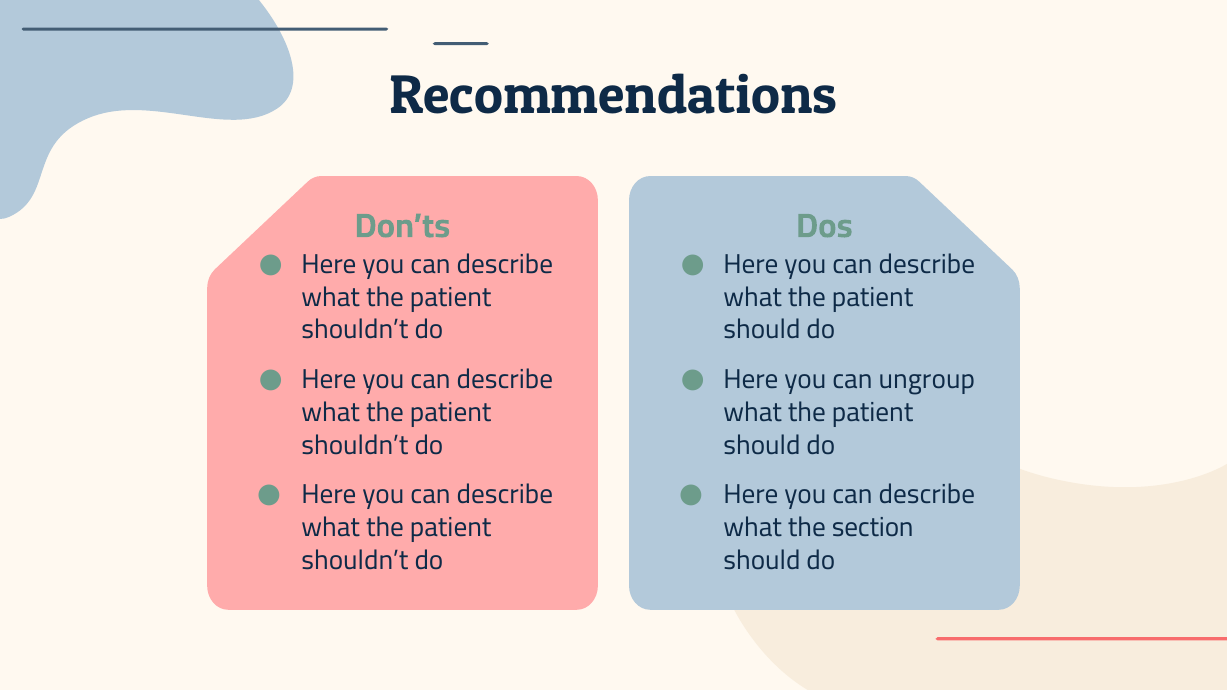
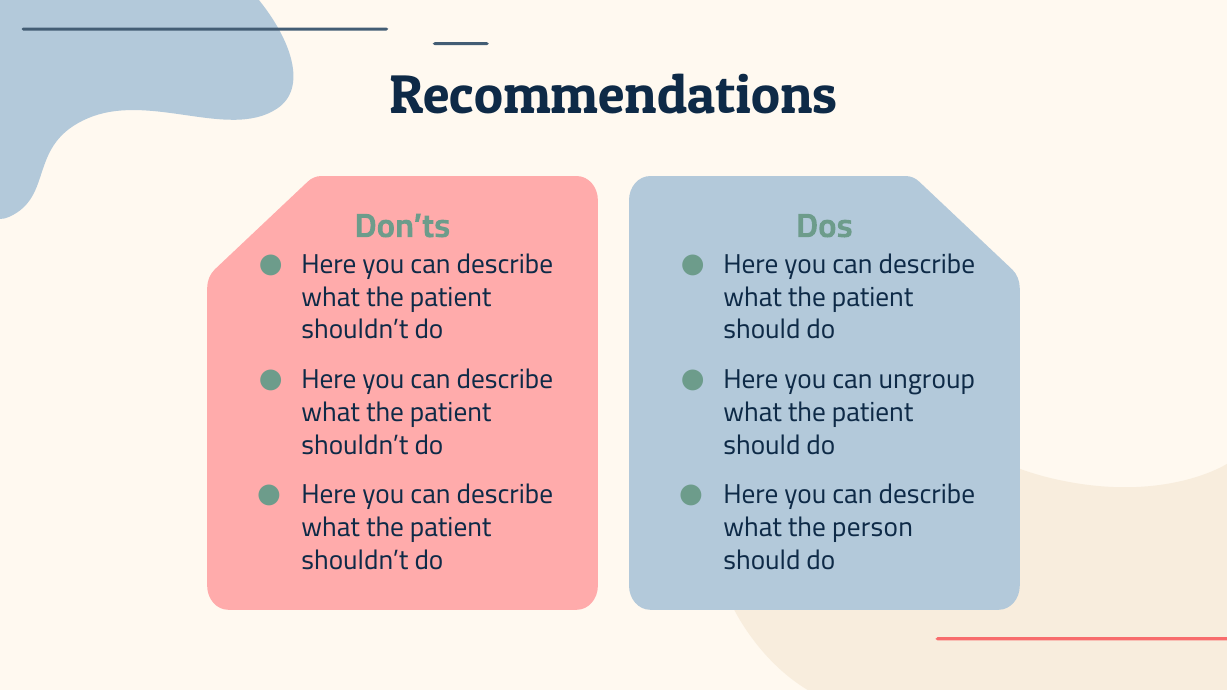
section: section -> person
